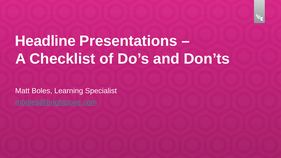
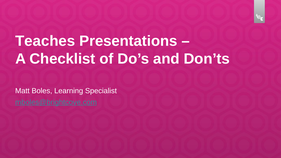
Headline: Headline -> Teaches
